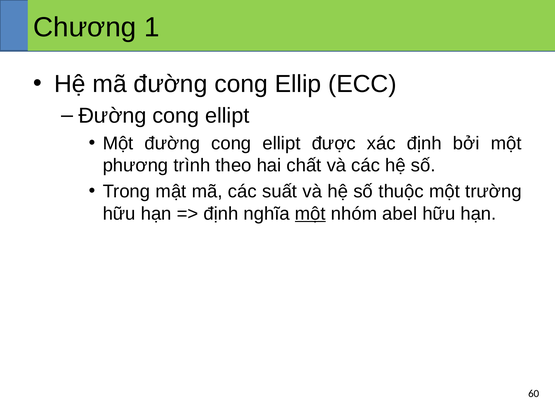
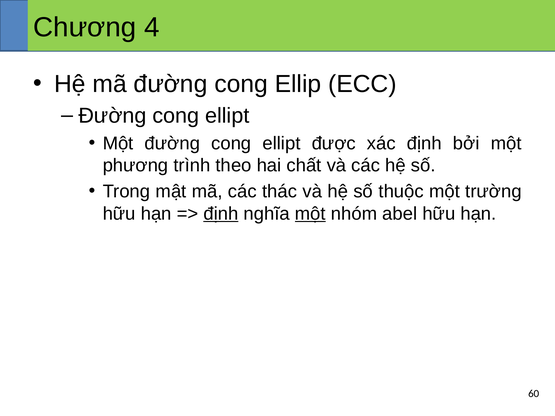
1: 1 -> 4
suất: suất -> thác
định at (221, 214) underline: none -> present
